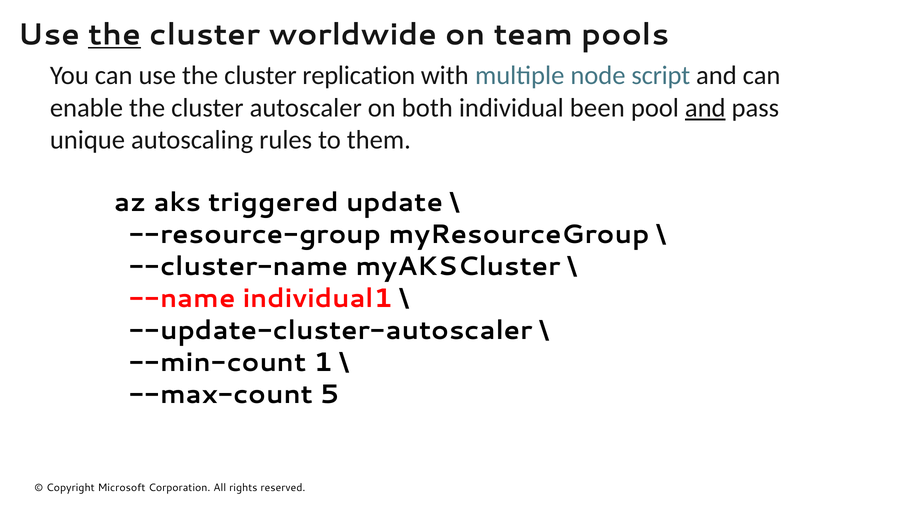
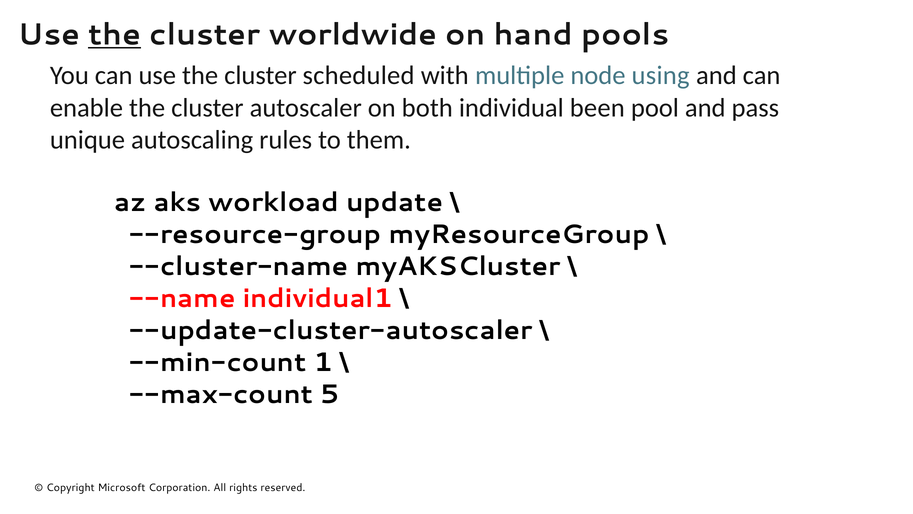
team: team -> hand
replication: replication -> scheduled
script: script -> using
and at (705, 108) underline: present -> none
triggered: triggered -> workload
